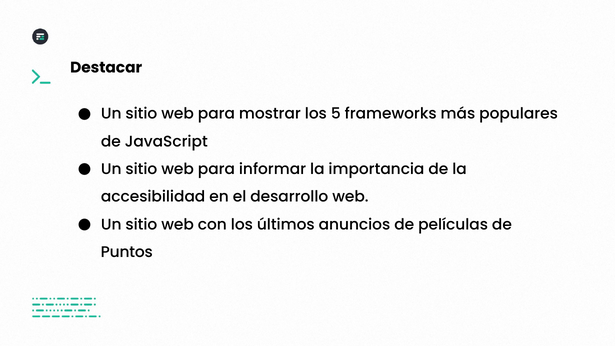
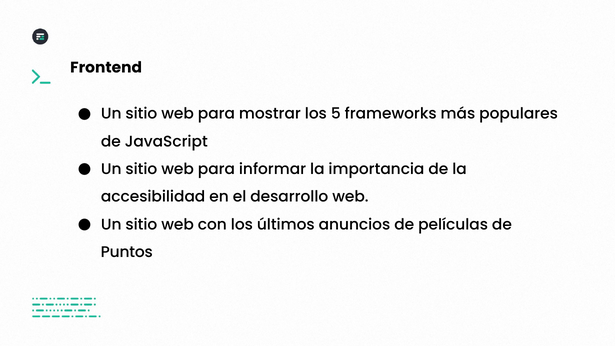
Destacar: Destacar -> Frontend
